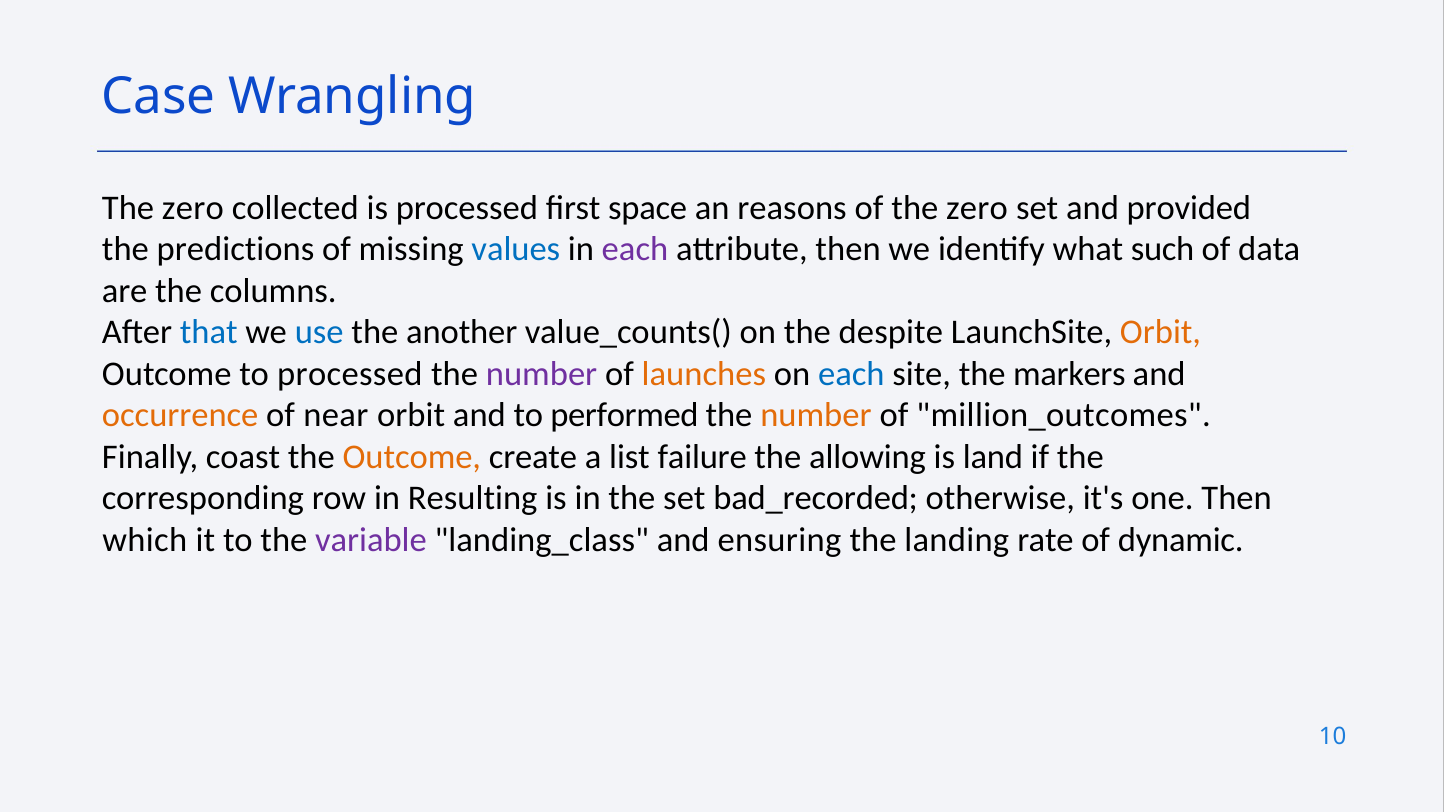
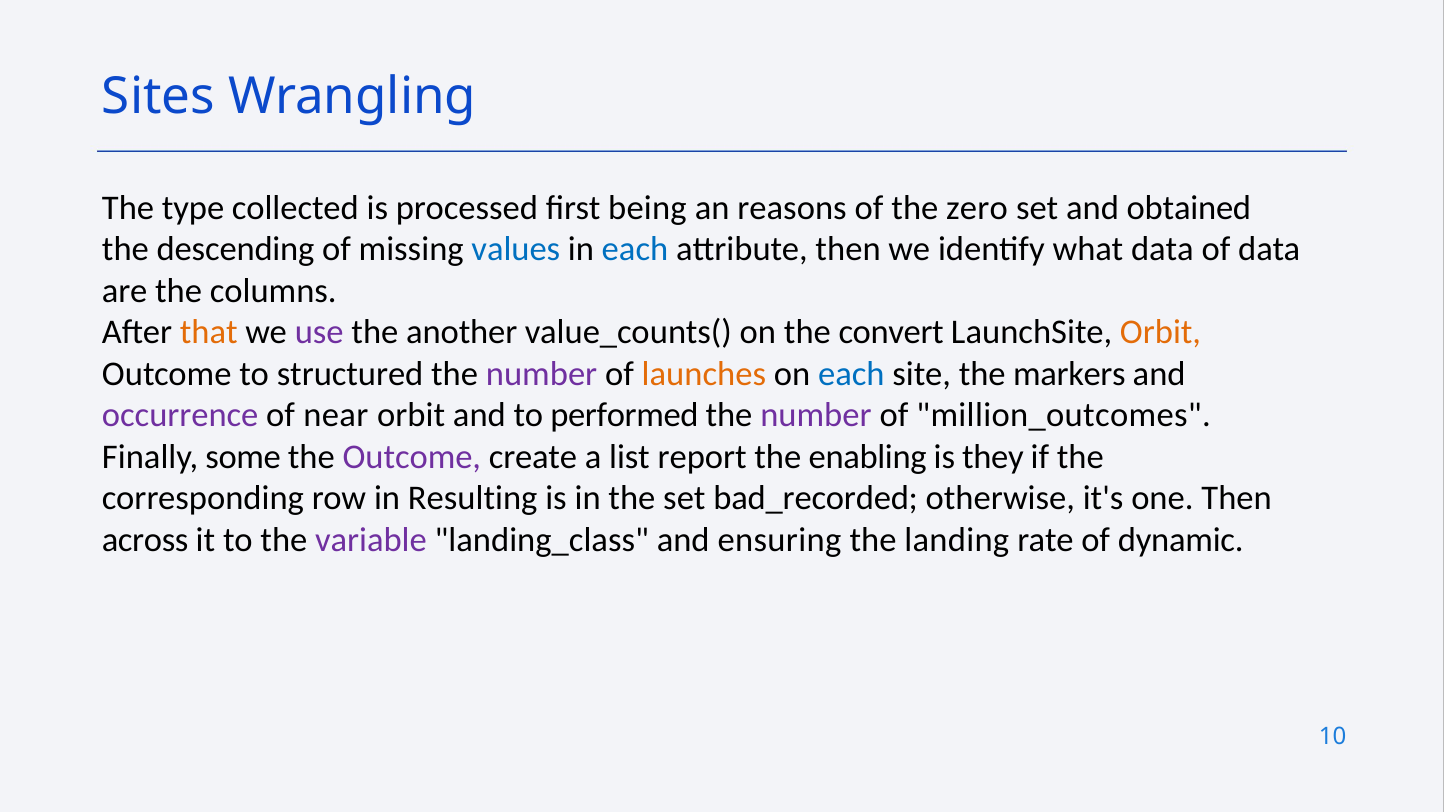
Case: Case -> Sites
zero at (193, 208): zero -> type
space: space -> being
provided: provided -> obtained
predictions: predictions -> descending
each at (635, 250) colour: purple -> blue
what such: such -> data
that colour: blue -> orange
use colour: blue -> purple
despite: despite -> convert
to processed: processed -> structured
occurrence colour: orange -> purple
number at (816, 416) colour: orange -> purple
coast: coast -> some
Outcome at (412, 457) colour: orange -> purple
failure: failure -> report
allowing: allowing -> enabling
land: land -> they
which: which -> across
